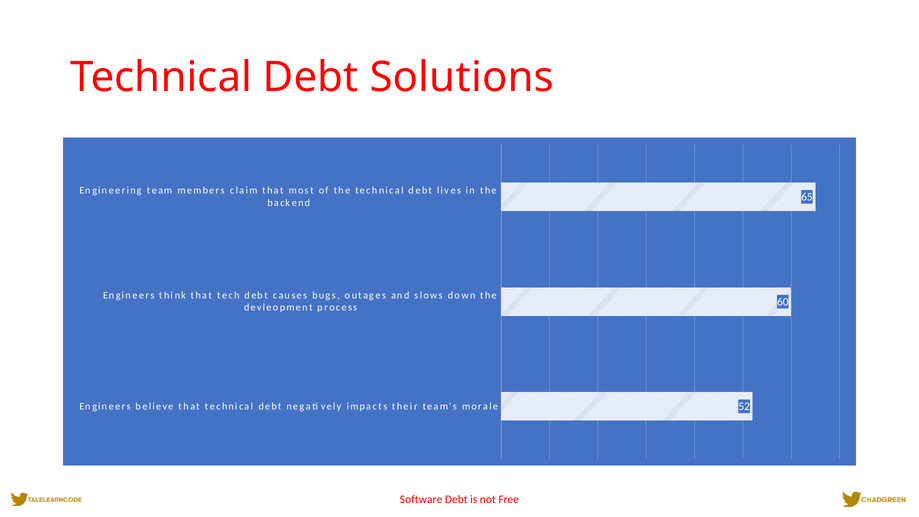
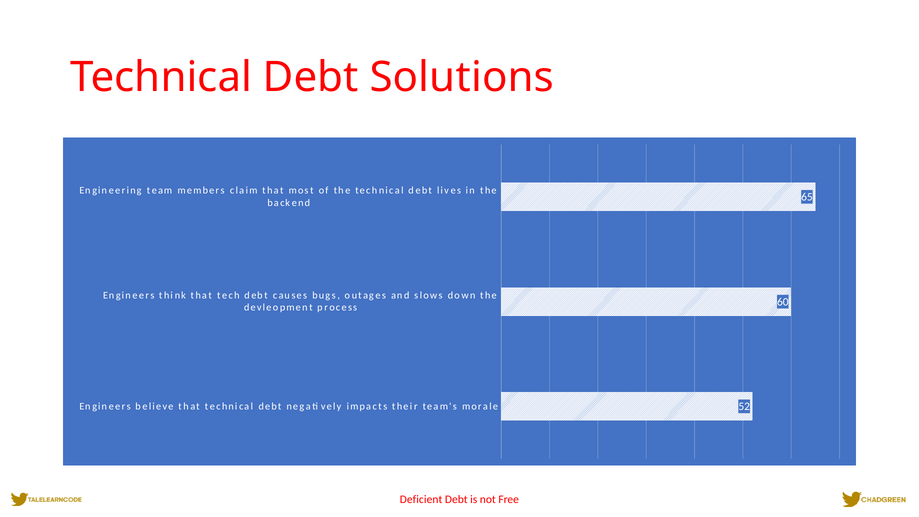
Software: Software -> Deficient
